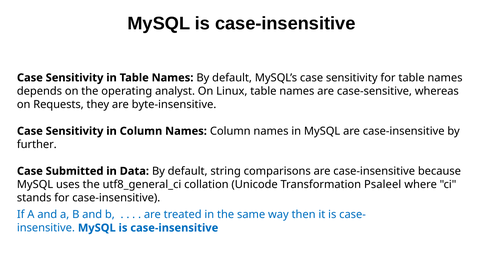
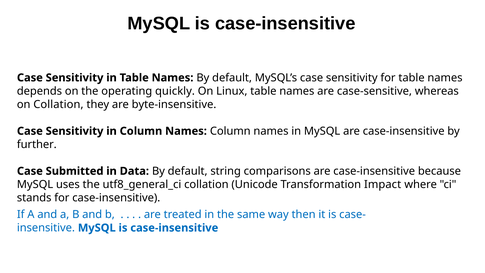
analyst: analyst -> quickly
on Requests: Requests -> Collation
Psaleel: Psaleel -> Impact
